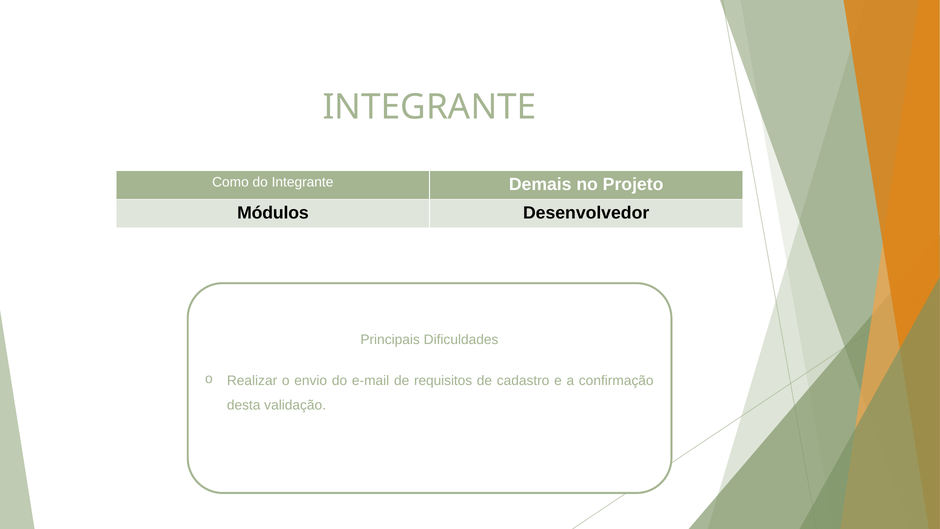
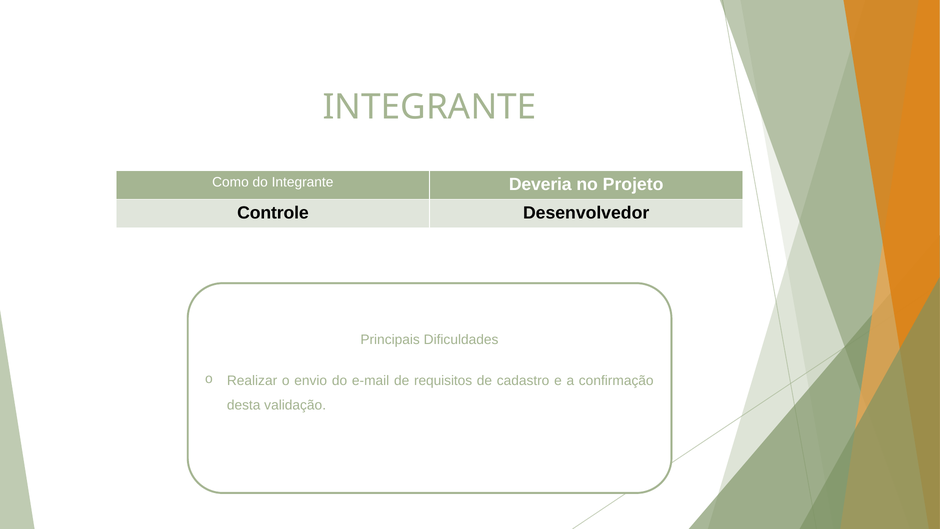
Demais: Demais -> Deveria
Módulos: Módulos -> Controle
